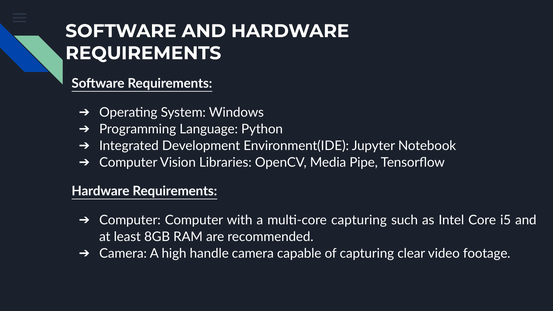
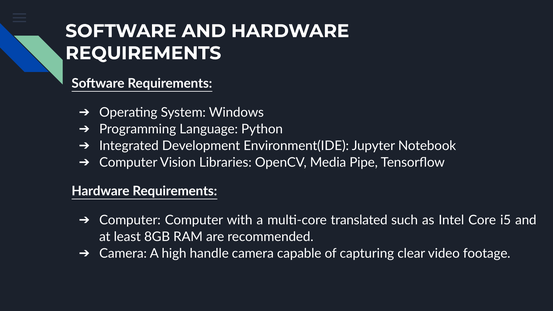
multi-core capturing: capturing -> translated
